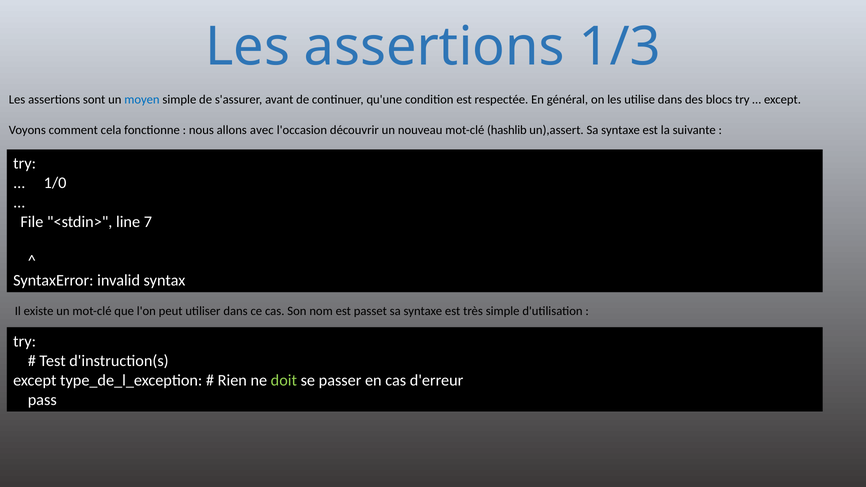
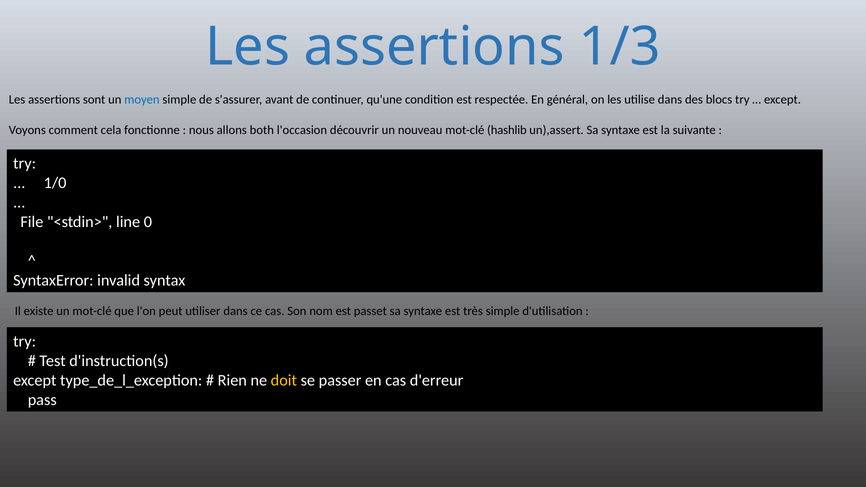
avec: avec -> both
7: 7 -> 0
doit colour: light green -> yellow
